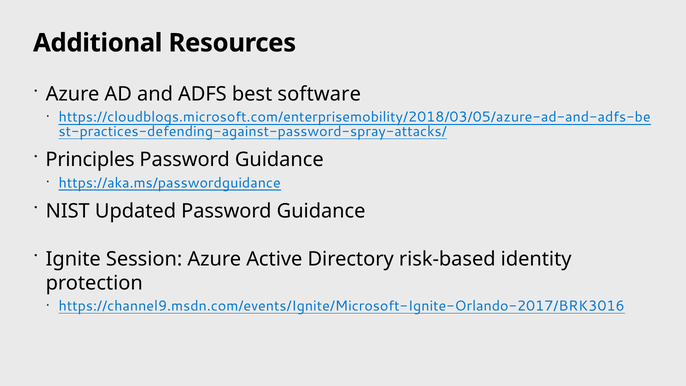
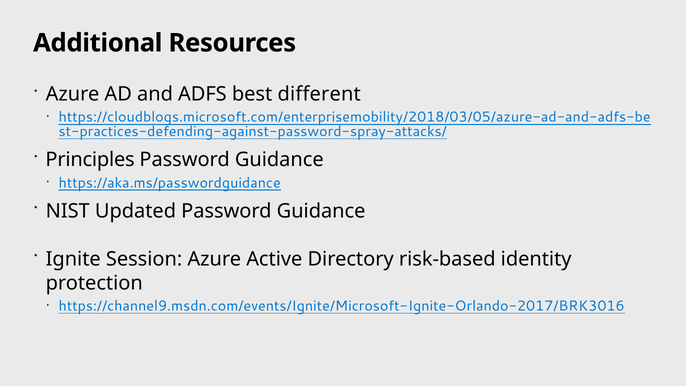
software: software -> different
